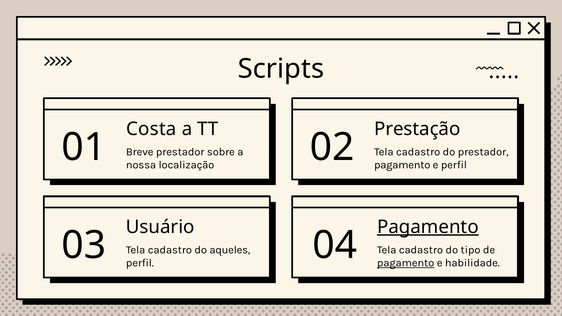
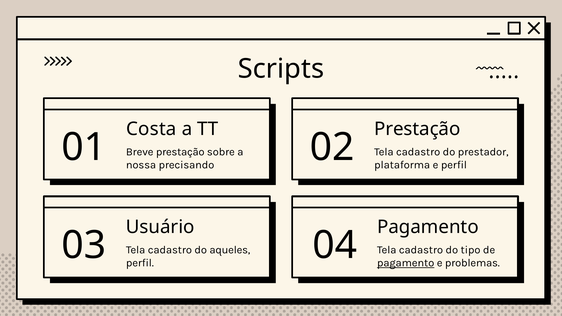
Breve prestador: prestador -> prestação
pagamento at (402, 165): pagamento -> plataforma
localização: localização -> precisando
Pagamento at (428, 227) underline: present -> none
habilidade: habilidade -> problemas
